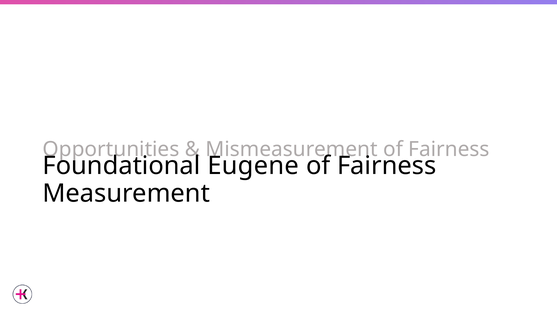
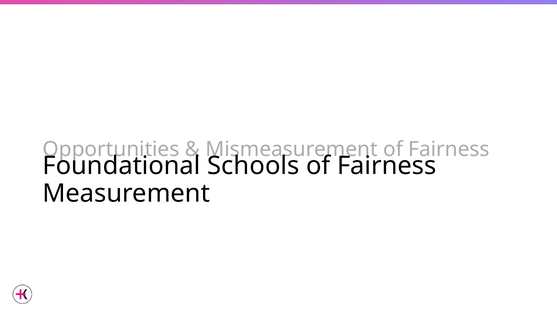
Eugene: Eugene -> Schools
